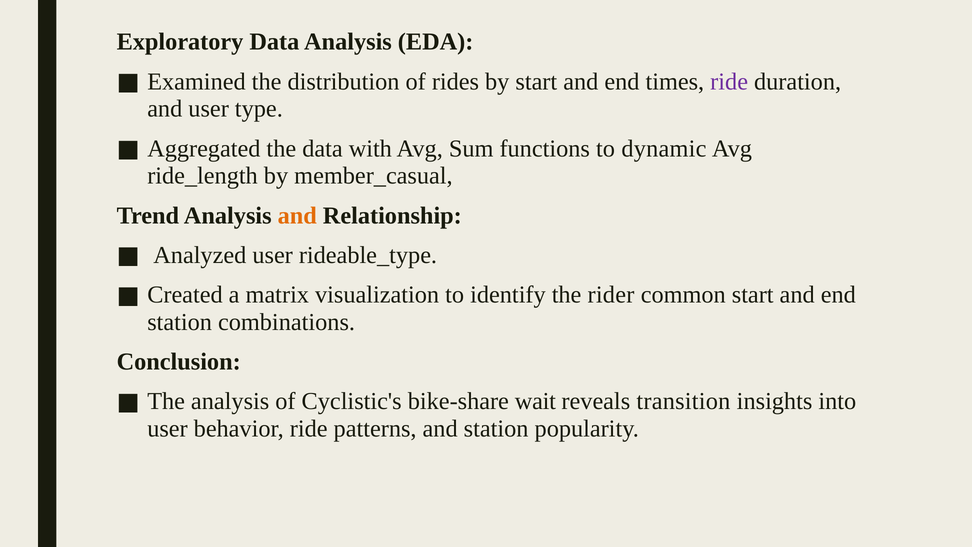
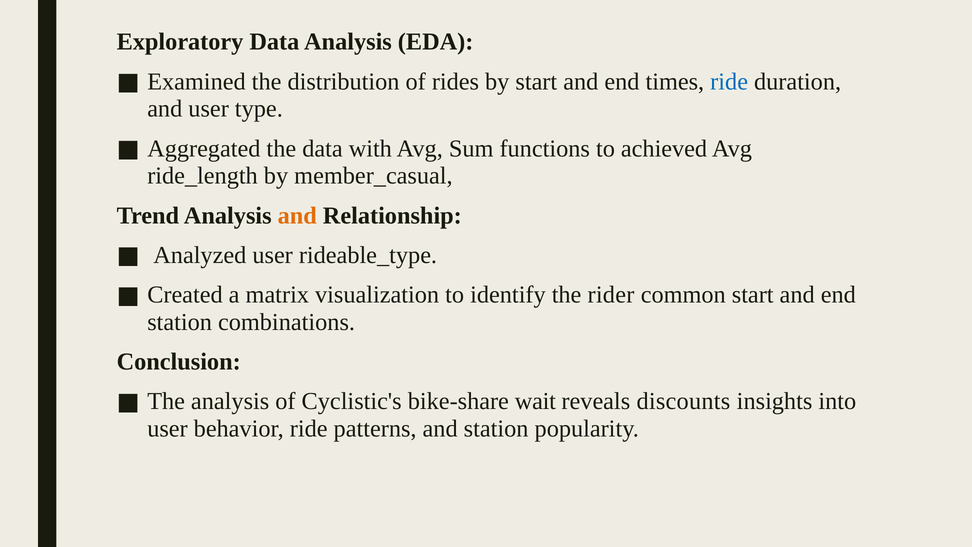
ride at (729, 81) colour: purple -> blue
dynamic: dynamic -> achieved
transition: transition -> discounts
